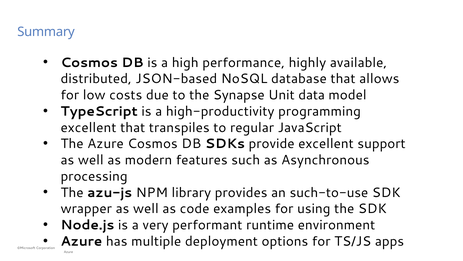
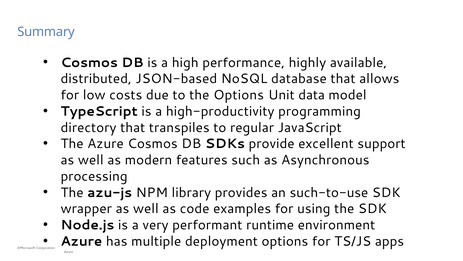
the Synapse: Synapse -> Options
excellent at (88, 127): excellent -> directory
